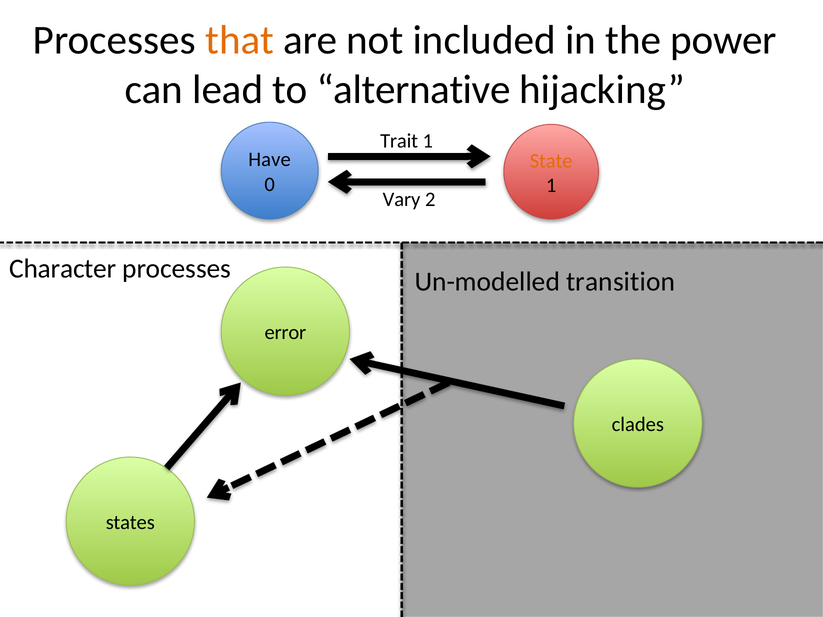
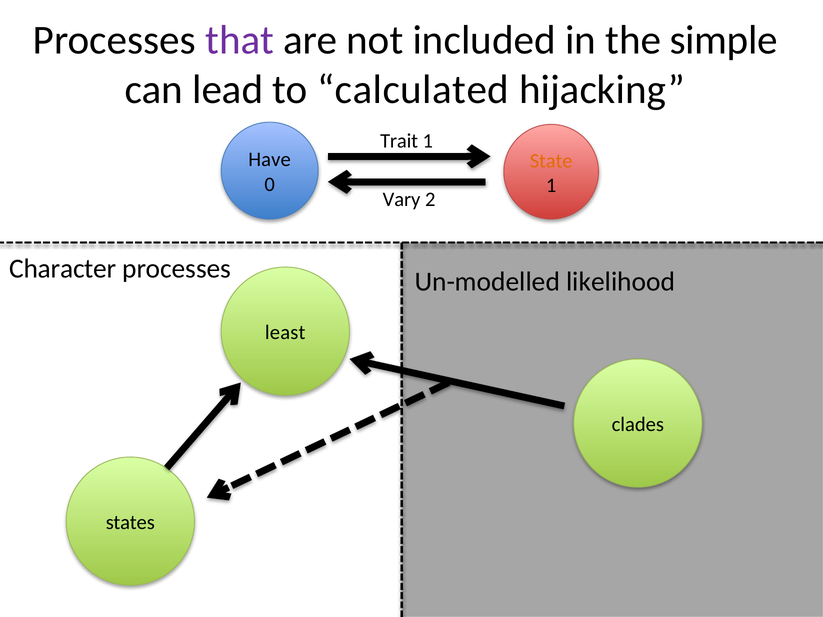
that colour: orange -> purple
power: power -> simple
alternative: alternative -> calculated
transition: transition -> likelihood
error: error -> least
